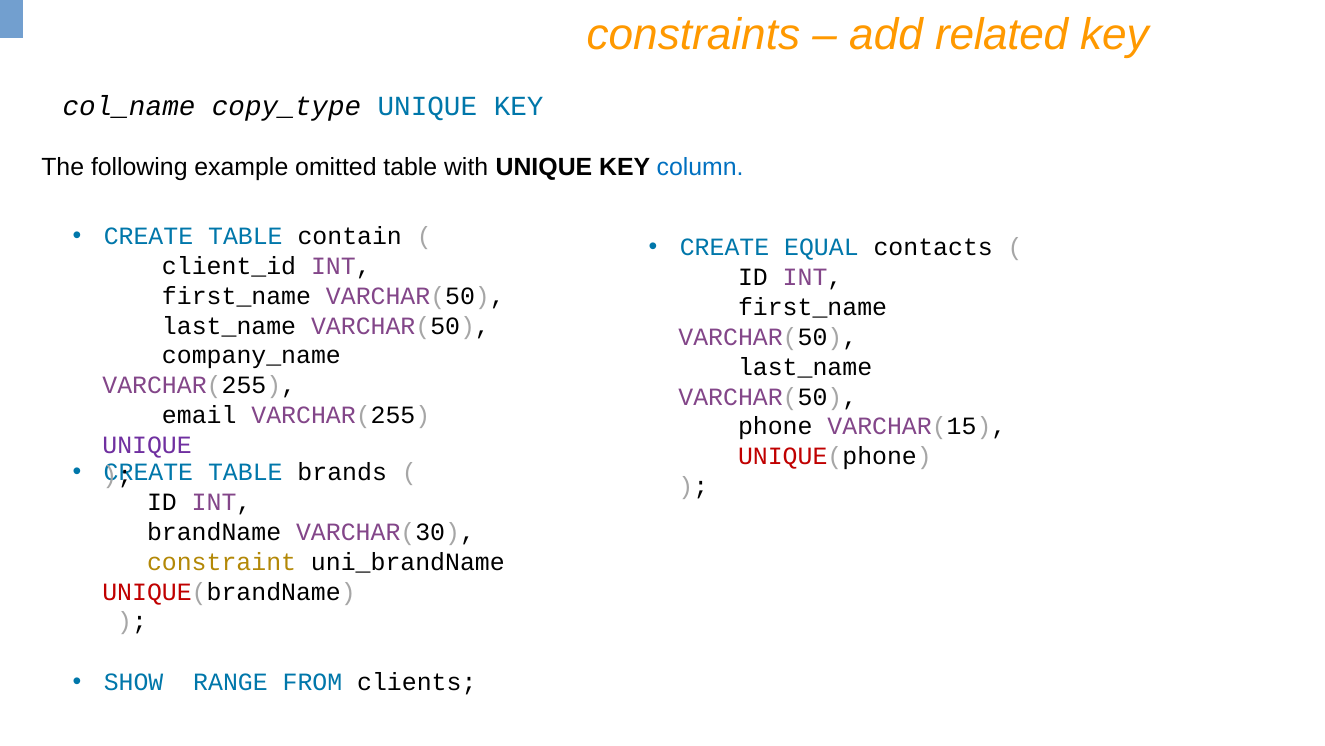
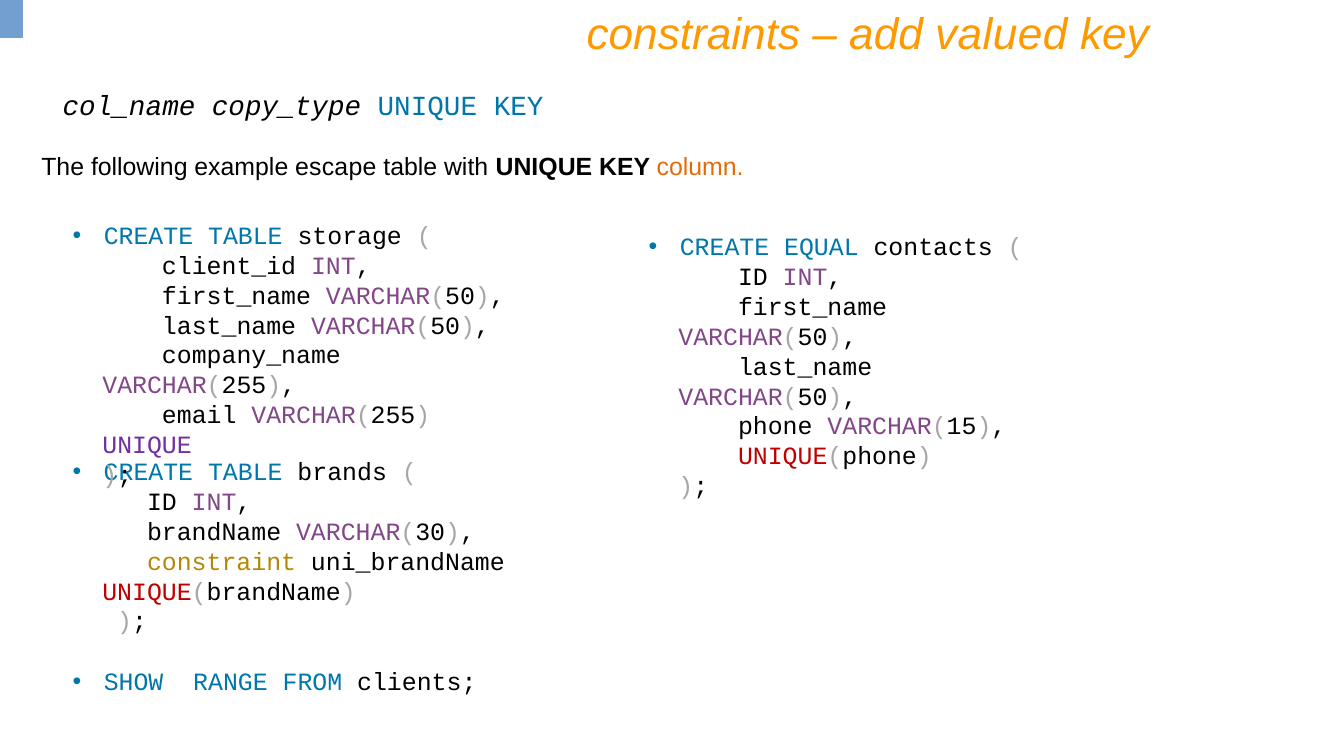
related: related -> valued
omitted: omitted -> escape
column colour: blue -> orange
contain: contain -> storage
